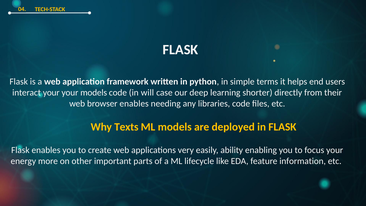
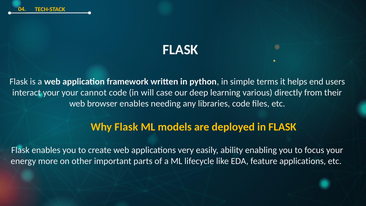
your models: models -> cannot
shorter: shorter -> various
Why Texts: Texts -> Flask
feature information: information -> applications
